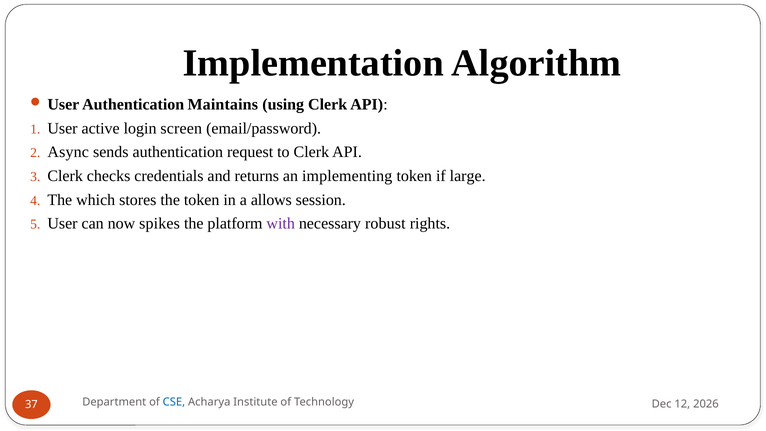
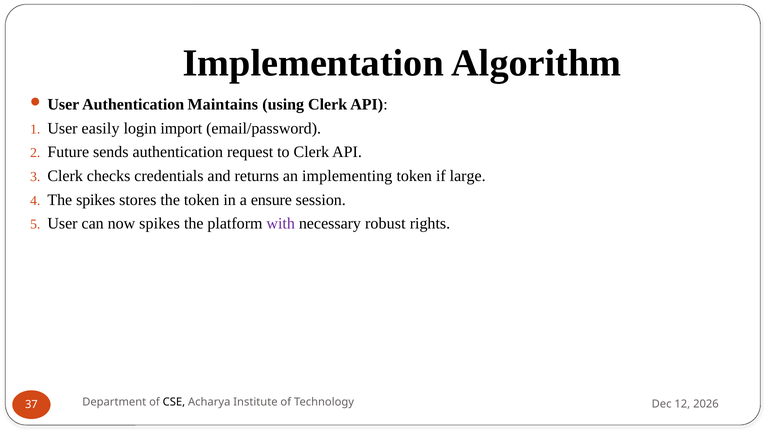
active: active -> easily
screen: screen -> import
Async: Async -> Future
The which: which -> spikes
allows: allows -> ensure
CSE colour: blue -> black
